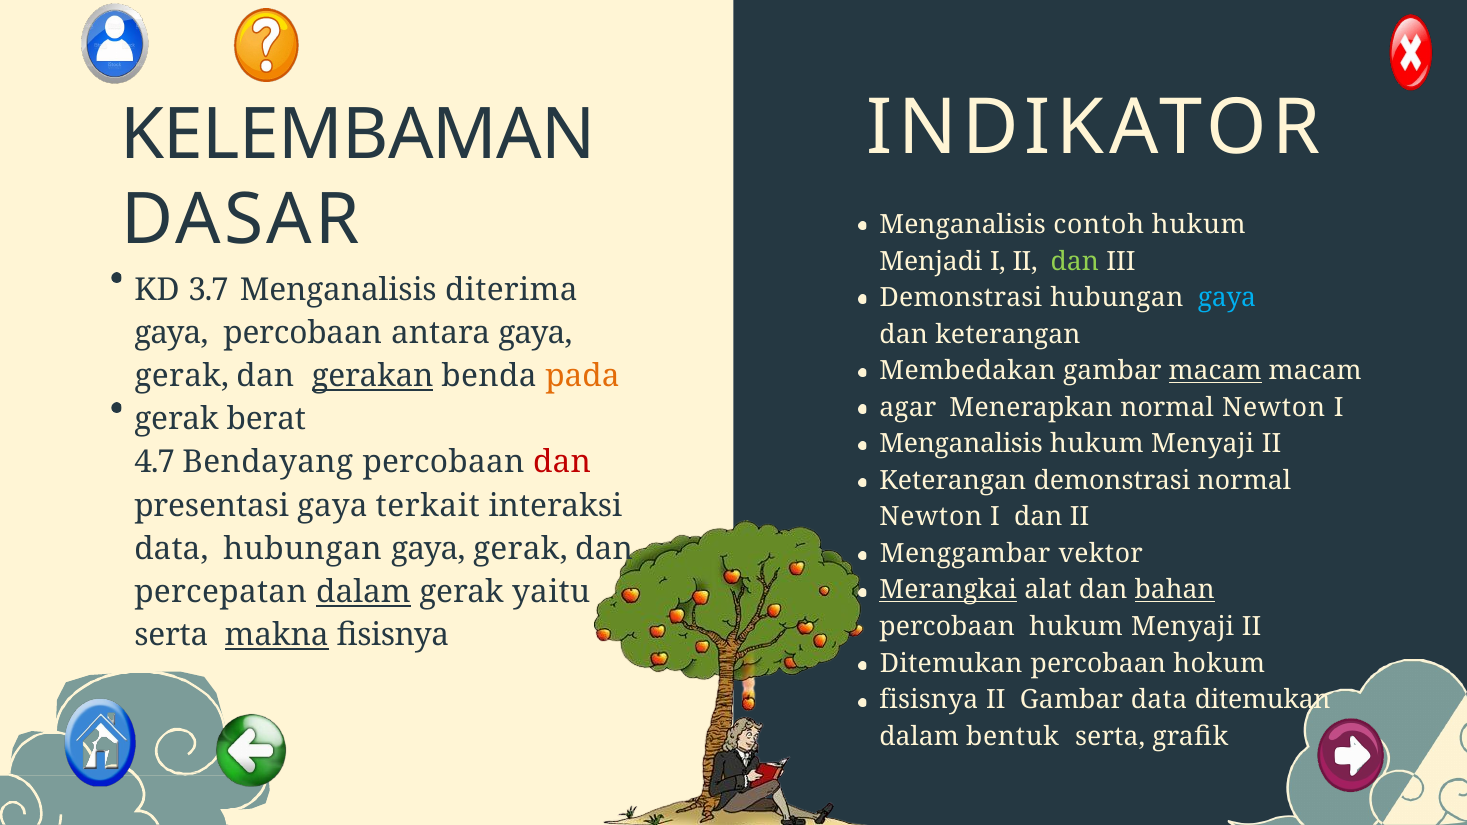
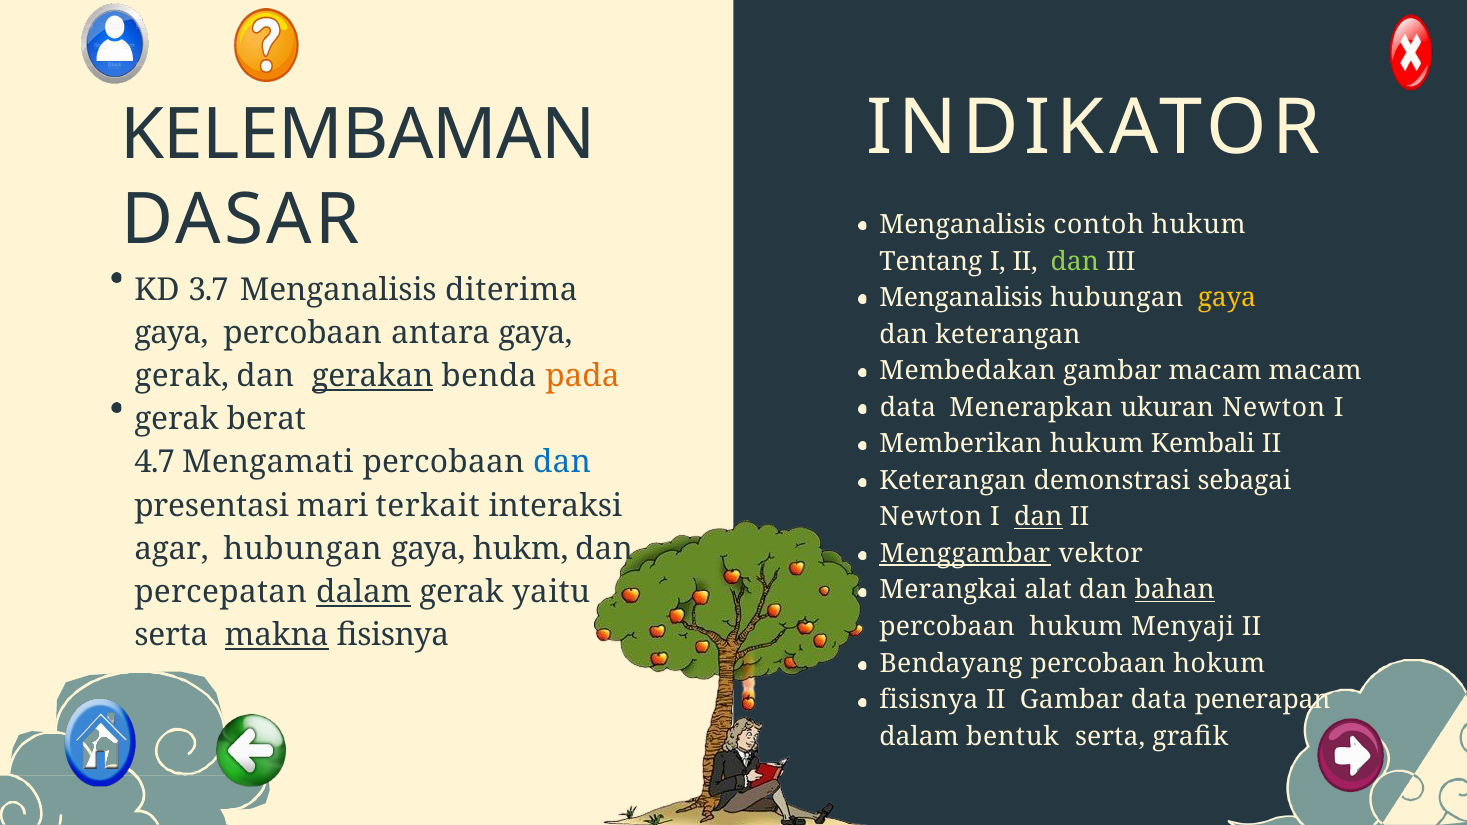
Menjadi: Menjadi -> Tentang
Demonstrasi at (961, 298): Demonstrasi -> Menganalisis
gaya at (1227, 298) colour: light blue -> yellow
macam at (1215, 371) underline: present -> none
agar at (908, 408): agar -> data
Menerapkan normal: normal -> ukuran
Menganalisis at (961, 444): Menganalisis -> Memberikan
Menyaji at (1203, 444): Menyaji -> Kembali
Bendayang: Bendayang -> Mengamati
dan at (562, 463) colour: red -> blue
demonstrasi normal: normal -> sebagai
presentasi gaya: gaya -> mari
dan at (1038, 517) underline: none -> present
data at (171, 549): data -> agar
hubungan gaya gerak: gerak -> hukm
Menggambar underline: none -> present
Merangkai underline: present -> none
Ditemukan at (951, 663): Ditemukan -> Bendayang
data ditemukan: ditemukan -> penerapan
